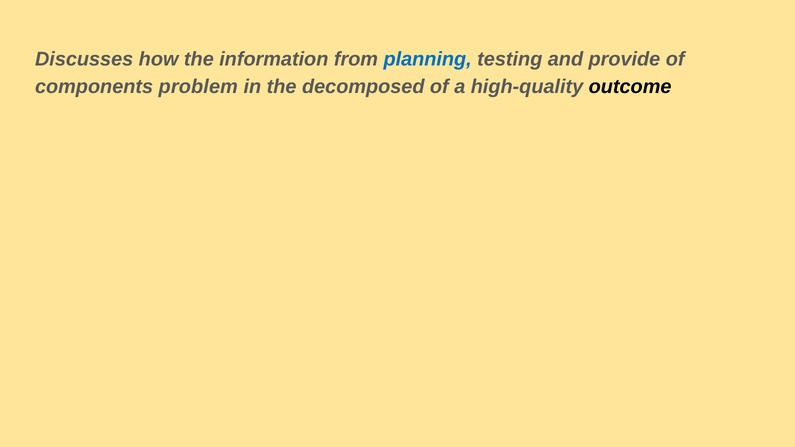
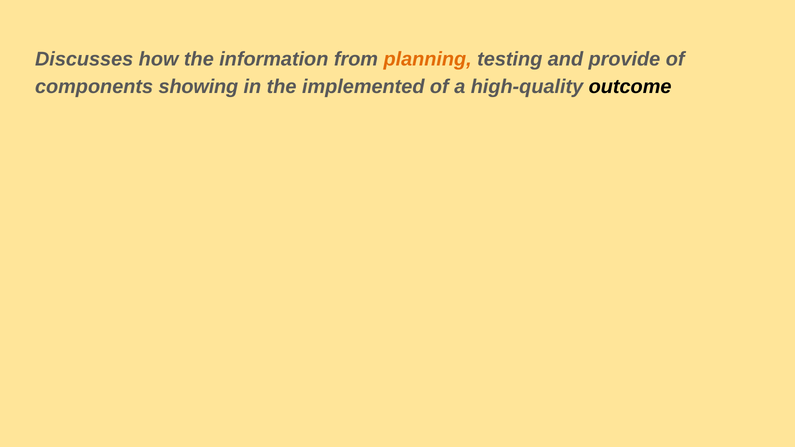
planning colour: blue -> orange
problem: problem -> showing
decomposed: decomposed -> implemented
